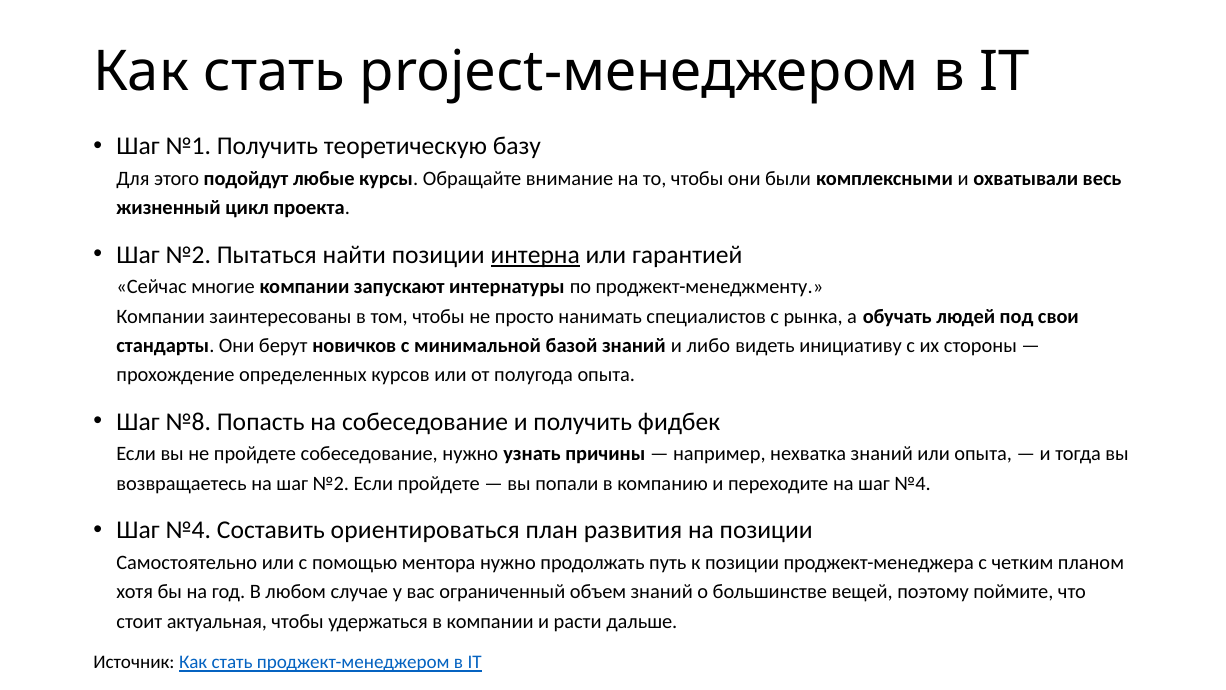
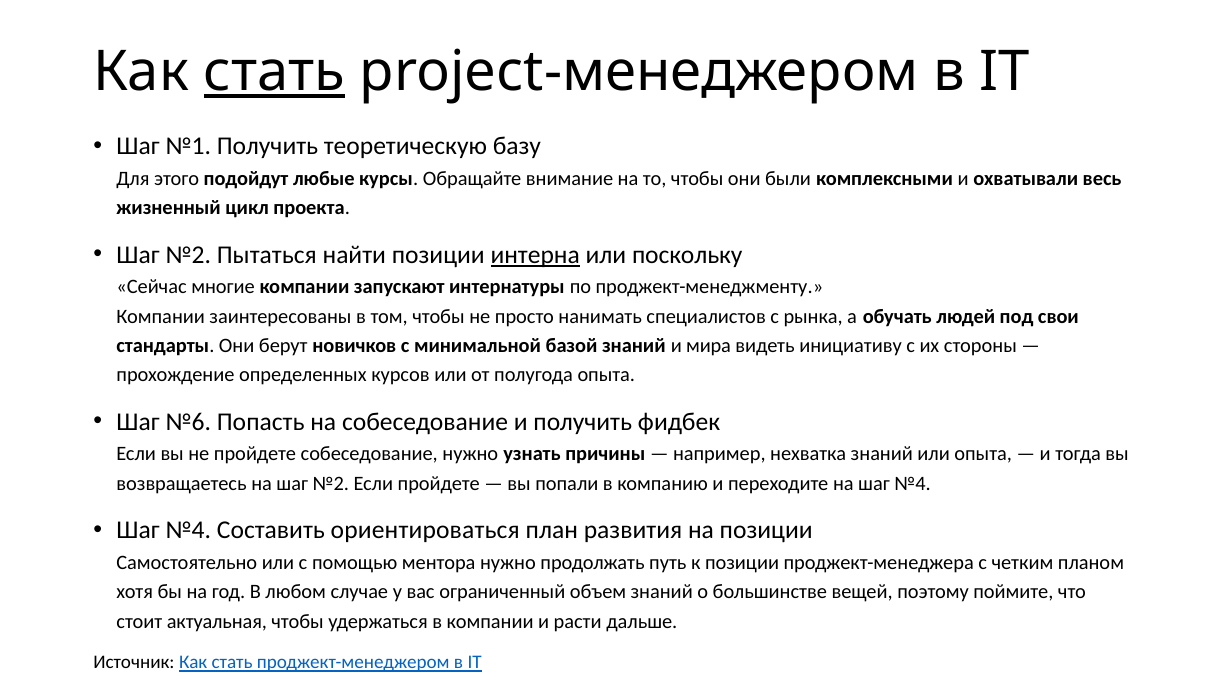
стать at (274, 72) underline: none -> present
гарантией: гарантией -> поскольку
либо: либо -> мира
№8: №8 -> №6
